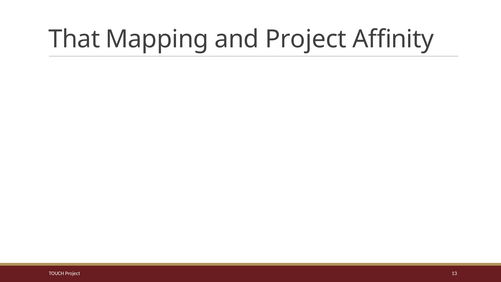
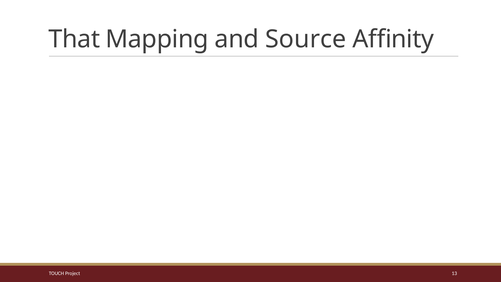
and Project: Project -> Source
